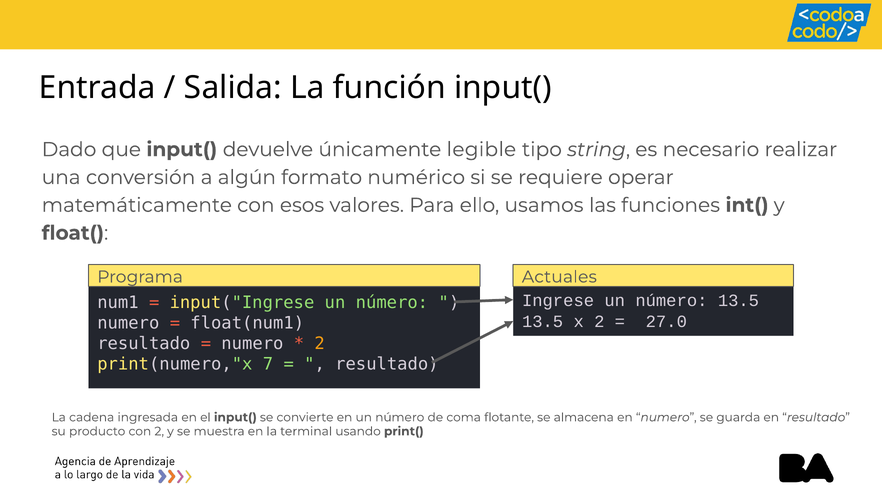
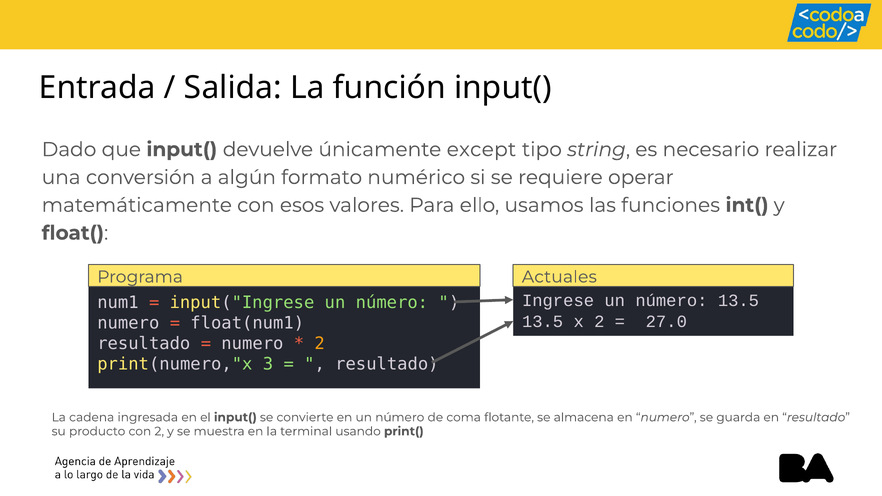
legible: legible -> except
7: 7 -> 3
